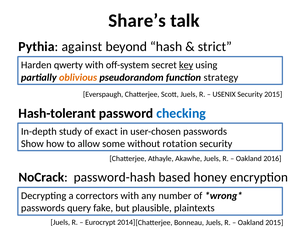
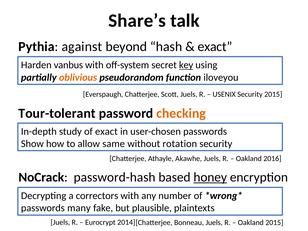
strict at (215, 47): strict -> exact
qwerty: qwerty -> vanbus
strategy: strategy -> iloveyou
Hash-tolerant: Hash-tolerant -> Tour-tolerant
checking colour: blue -> orange
some: some -> same
honey underline: none -> present
query: query -> many
